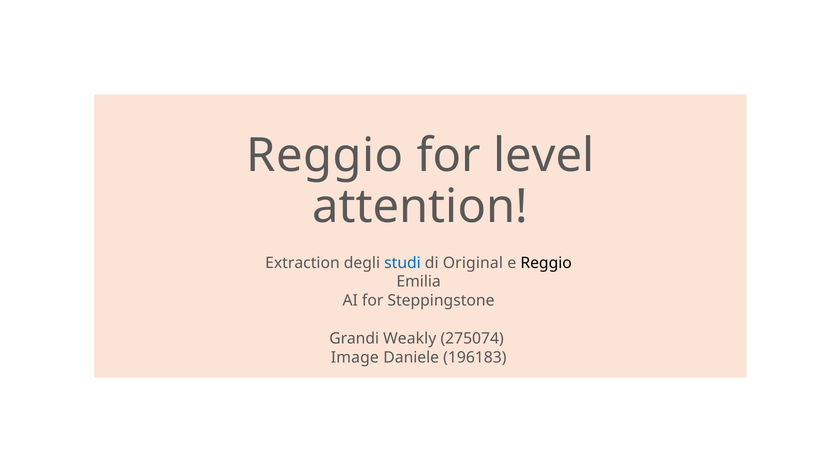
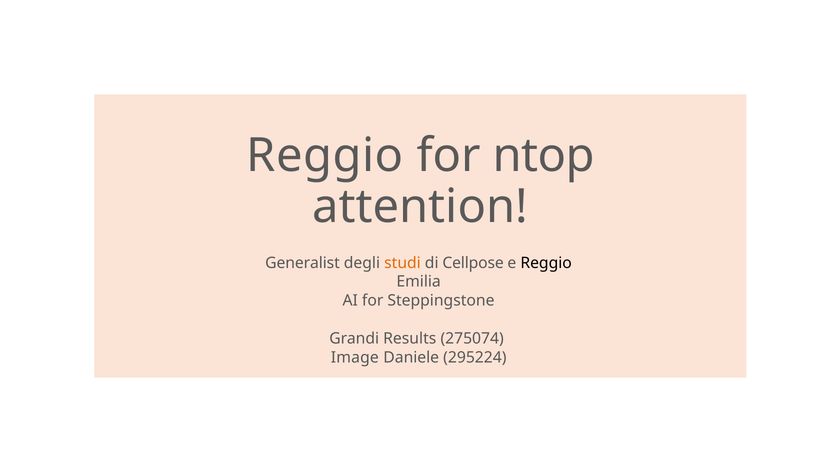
level: level -> ntop
Extraction: Extraction -> Generalist
studi colour: blue -> orange
Original: Original -> Cellpose
Weakly: Weakly -> Results
196183: 196183 -> 295224
